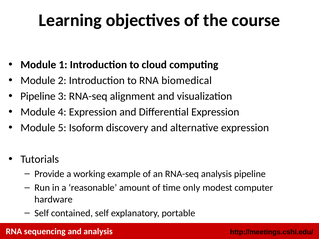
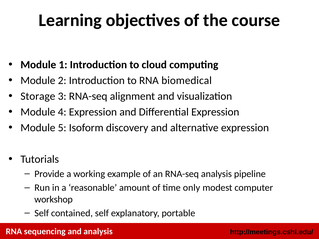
Pipeline at (38, 96): Pipeline -> Storage
hardware: hardware -> workshop
